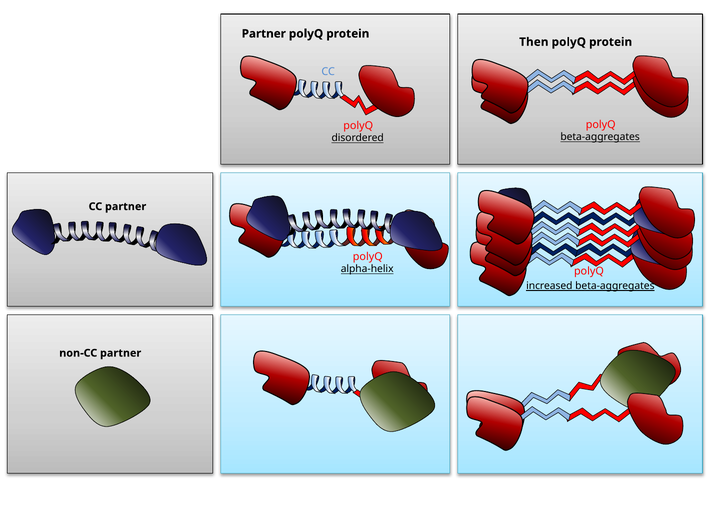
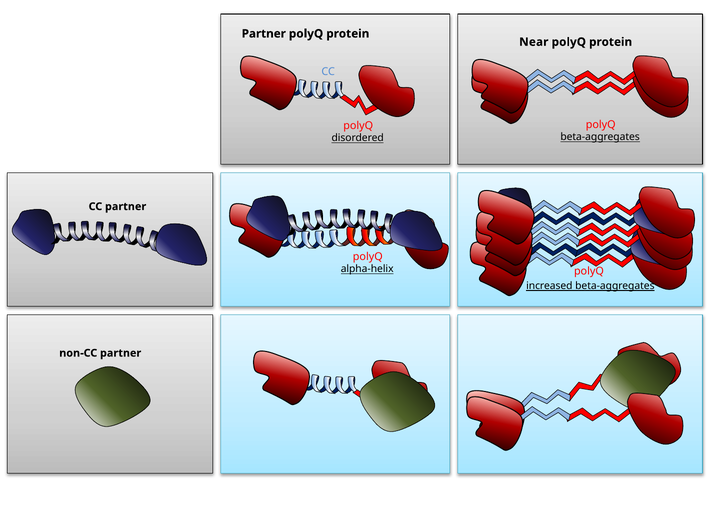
Then: Then -> Near
